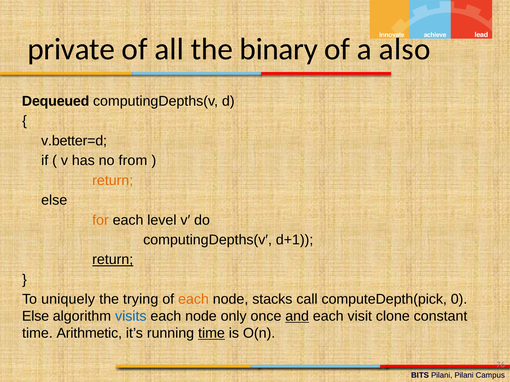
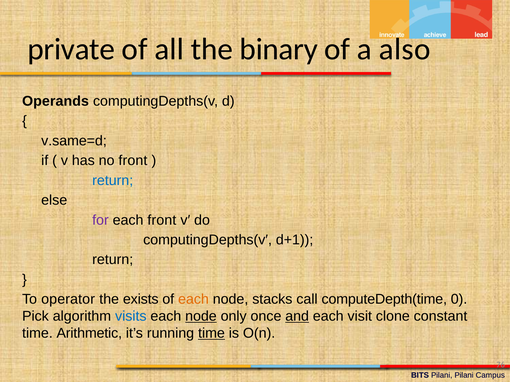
Dequeued: Dequeued -> Operands
v.better=d: v.better=d -> v.same=d
no from: from -> front
return at (113, 181) colour: orange -> blue
for colour: orange -> purple
each level: level -> front
return at (113, 260) underline: present -> none
uniquely: uniquely -> operator
trying: trying -> exists
computeDepth(pick: computeDepth(pick -> computeDepth(time
Else at (36, 317): Else -> Pick
node at (201, 317) underline: none -> present
